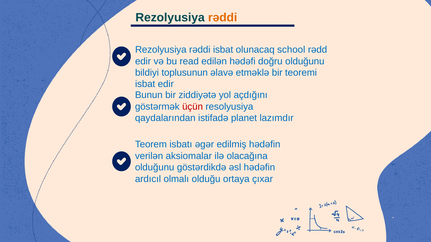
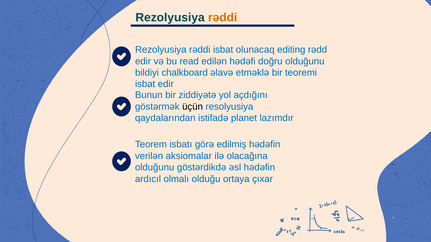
school: school -> editing
toplusunun: toplusunun -> chalkboard
üçün colour: red -> black
əgər: əgər -> görə
